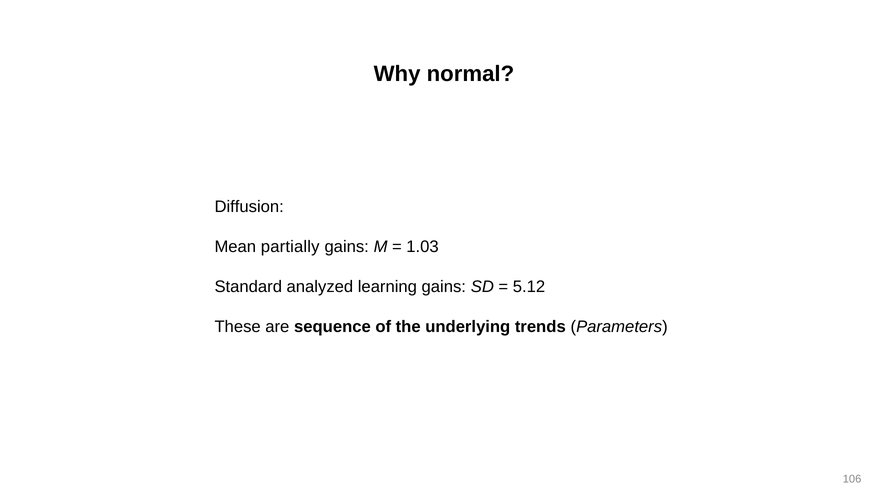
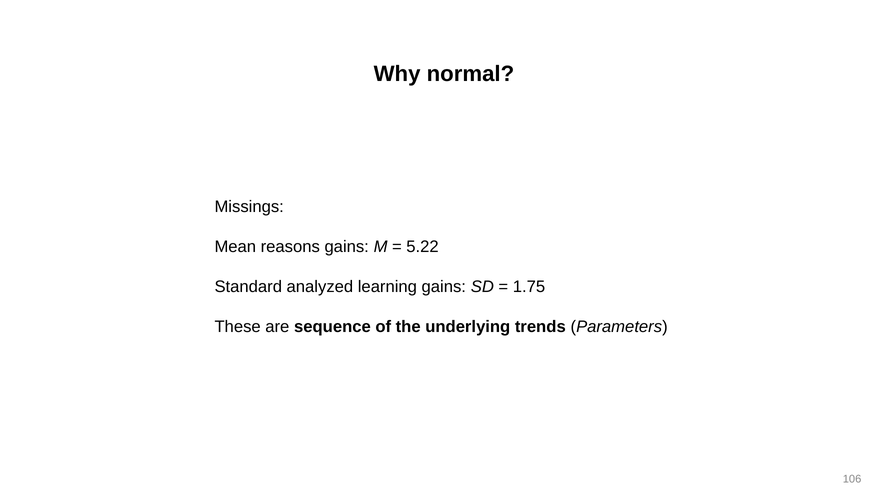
Diffusion: Diffusion -> Missings
partially: partially -> reasons
1.03: 1.03 -> 5.22
5.12: 5.12 -> 1.75
